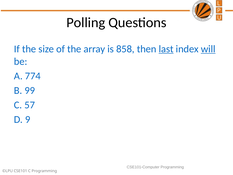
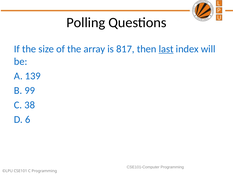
858: 858 -> 817
will underline: present -> none
774: 774 -> 139
57: 57 -> 38
9: 9 -> 6
